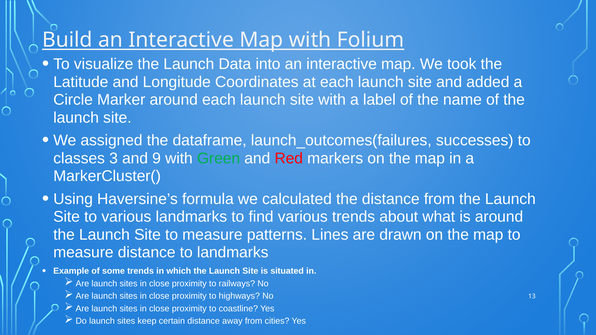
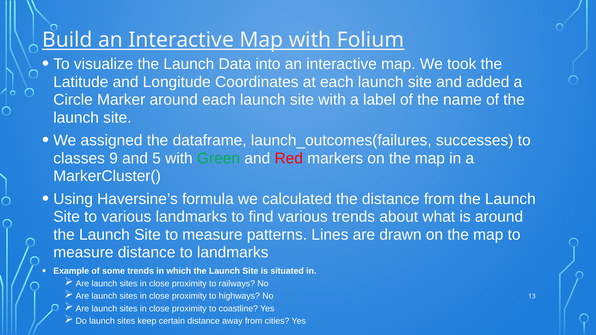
3: 3 -> 9
9: 9 -> 5
